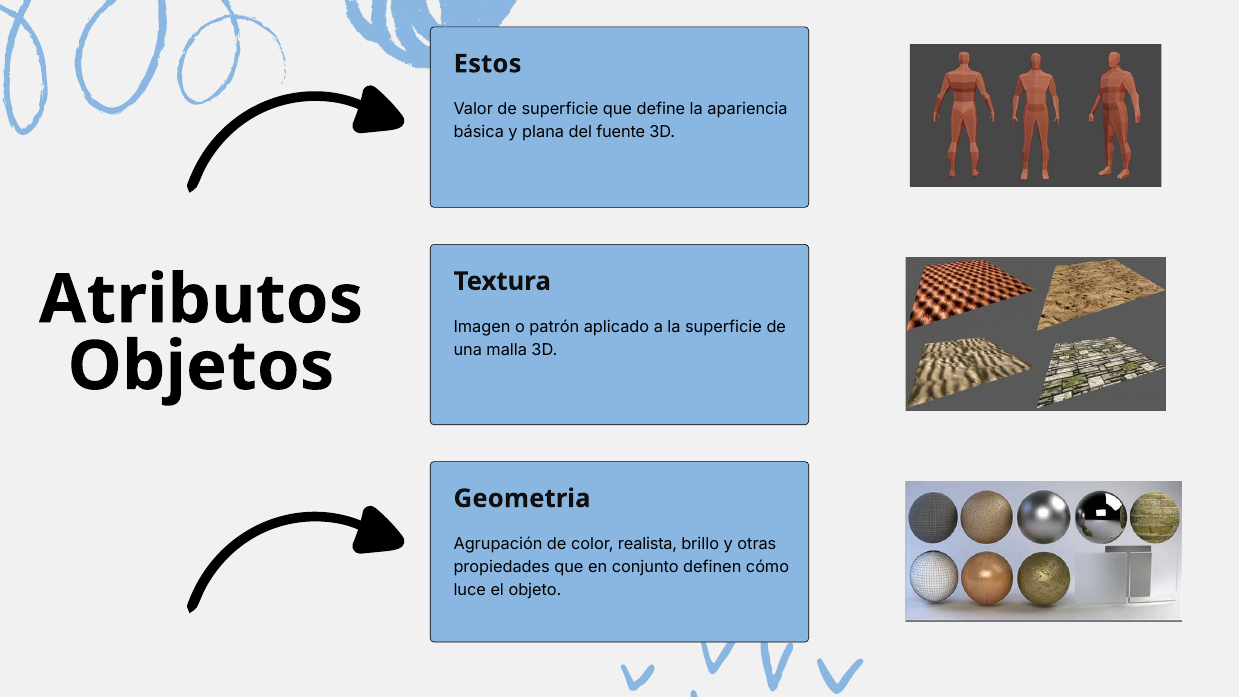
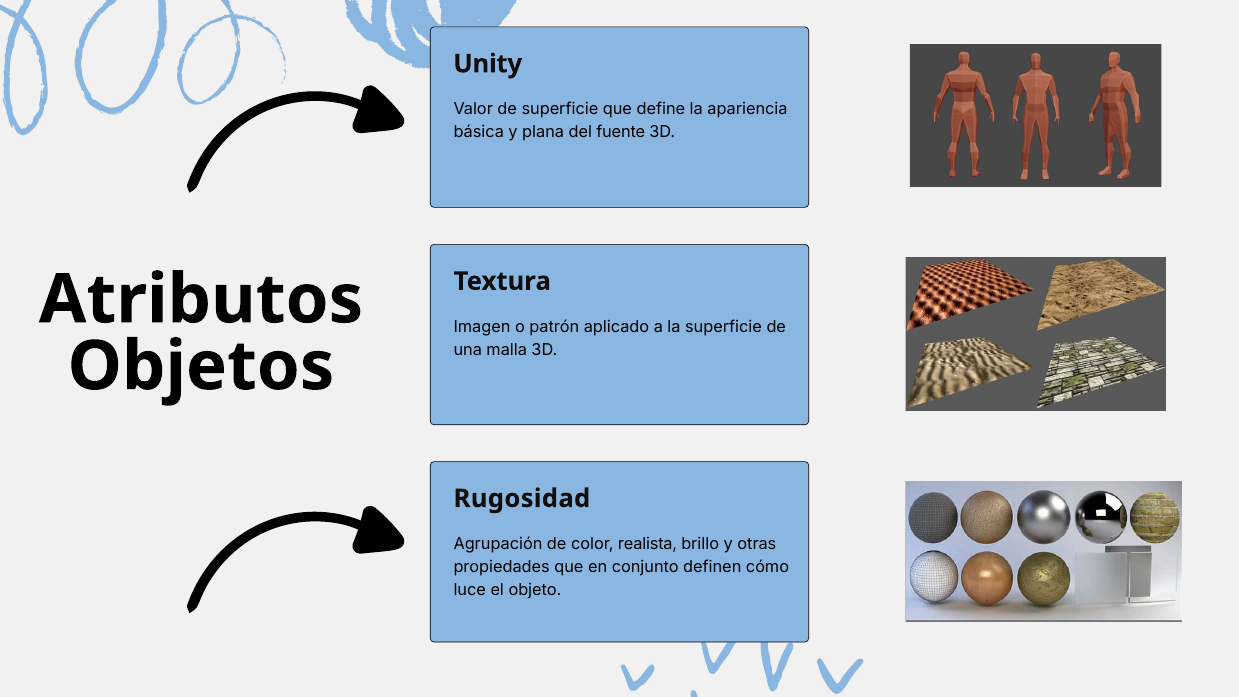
Estos: Estos -> Unity
Geometria: Geometria -> Rugosidad
